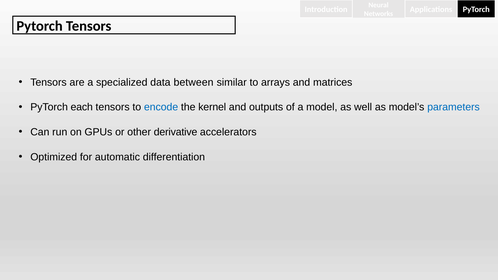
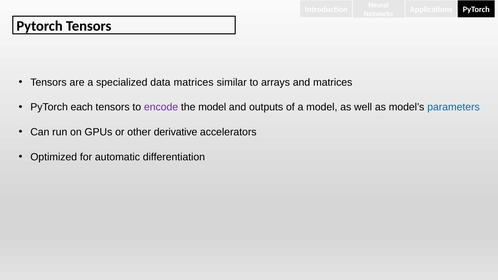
data between: between -> matrices
encode colour: blue -> purple
the kernel: kernel -> model
